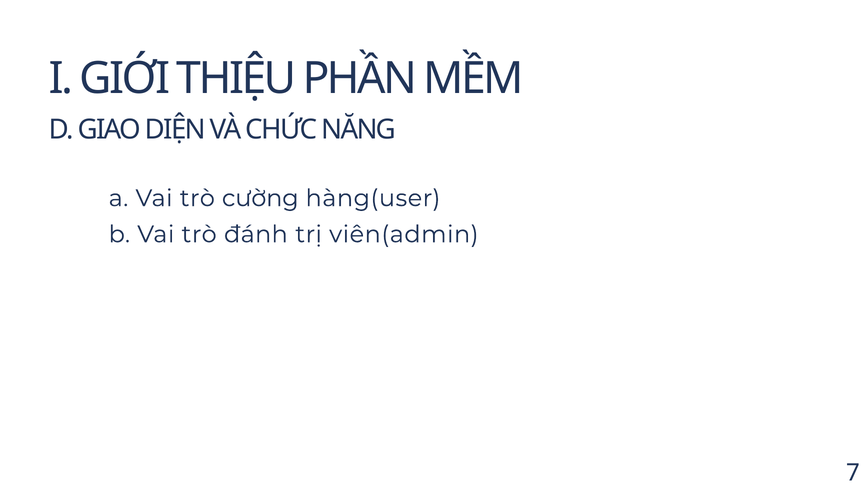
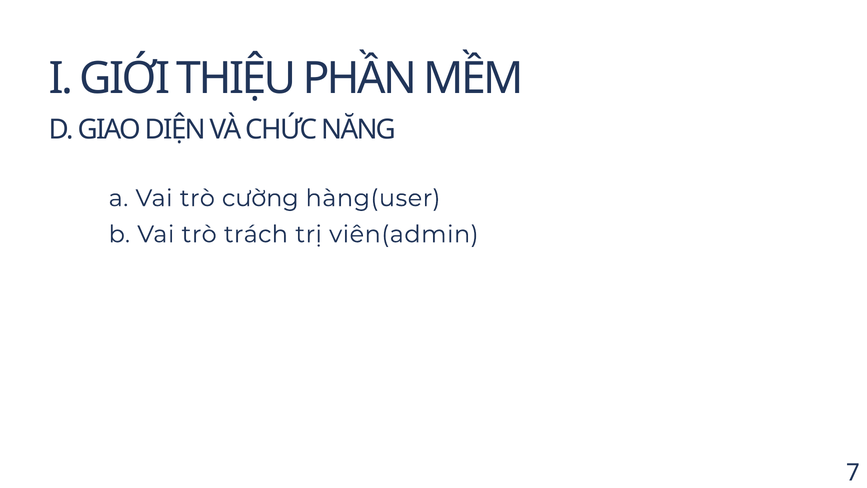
đánh: đánh -> trách
